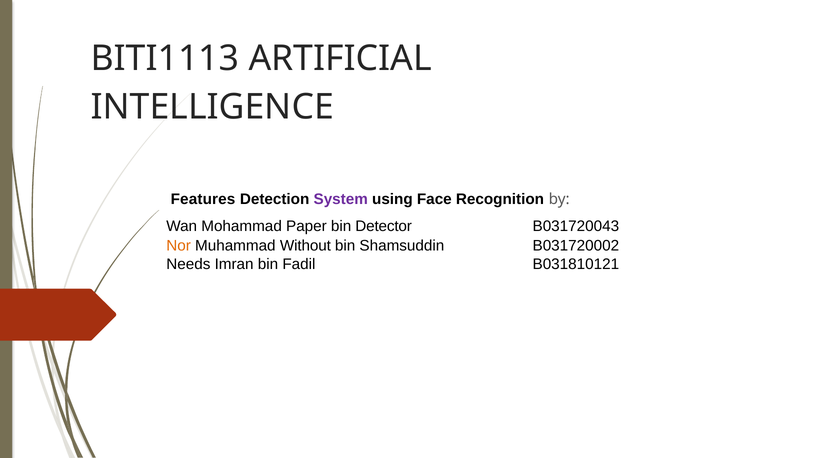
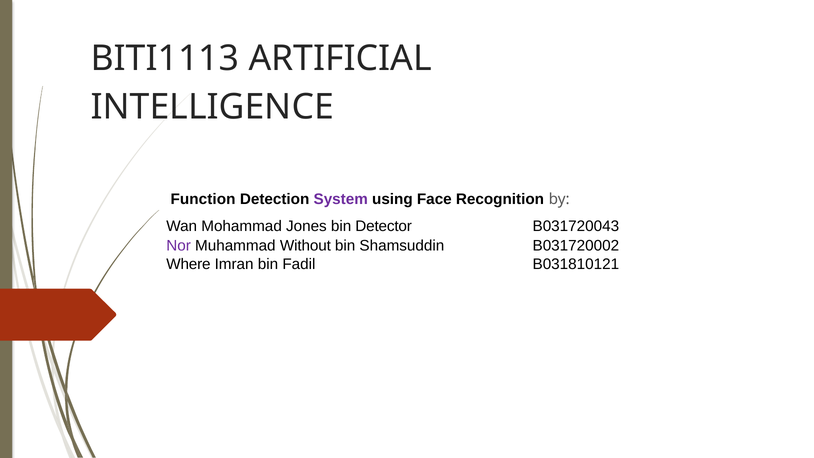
Features: Features -> Function
Paper: Paper -> Jones
Nor colour: orange -> purple
Needs: Needs -> Where
